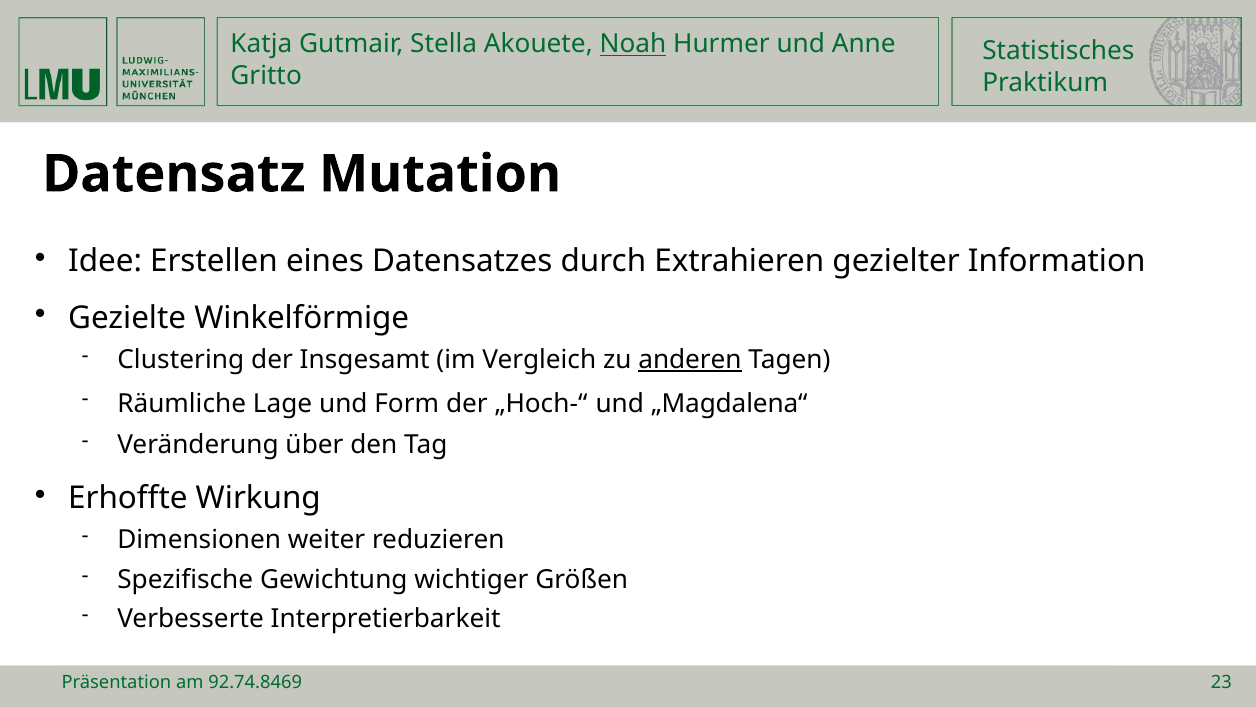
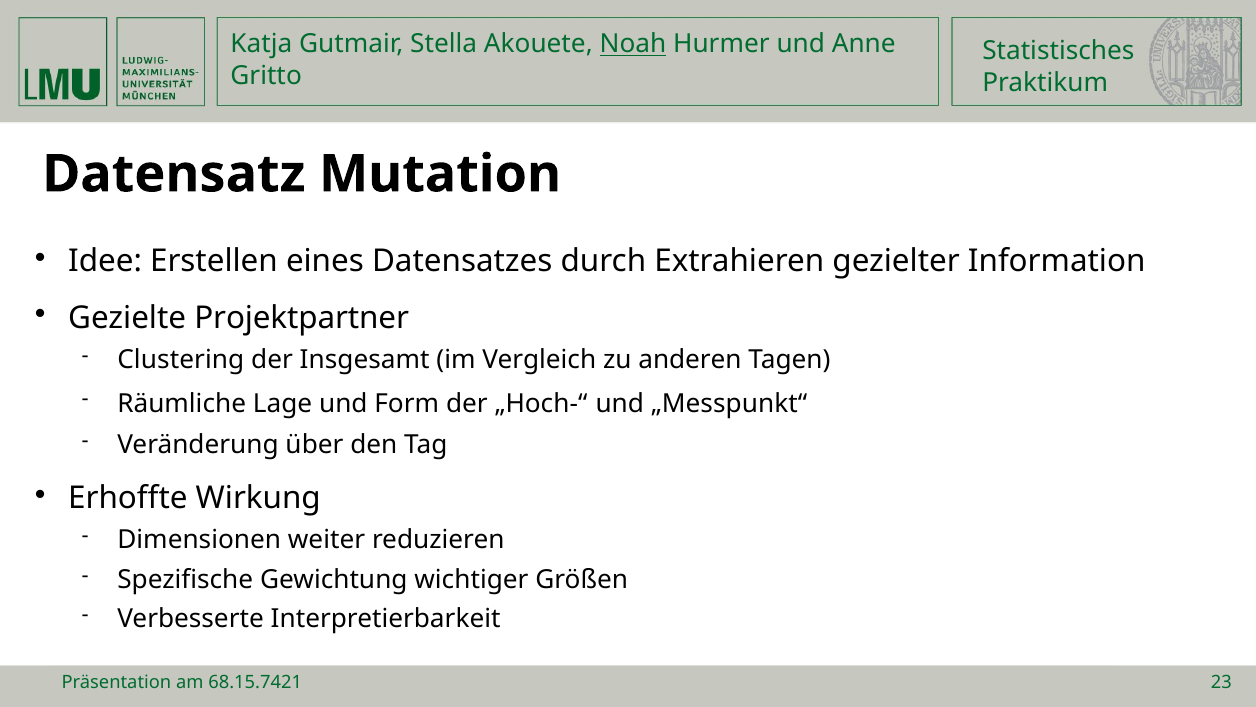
Winkelförmige: Winkelförmige -> Projektpartner
anderen underline: present -> none
„Magdalena“: „Magdalena“ -> „Messpunkt“
92.74.8469: 92.74.8469 -> 68.15.7421
